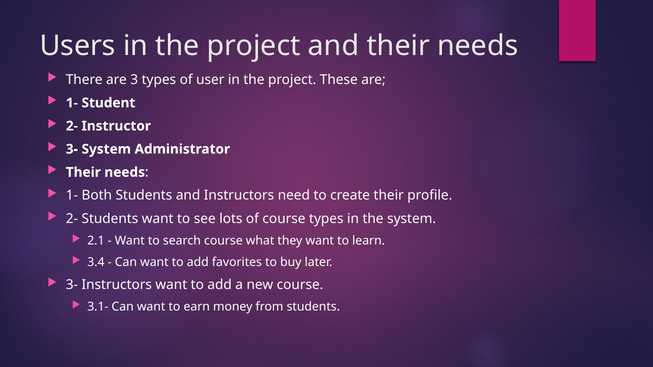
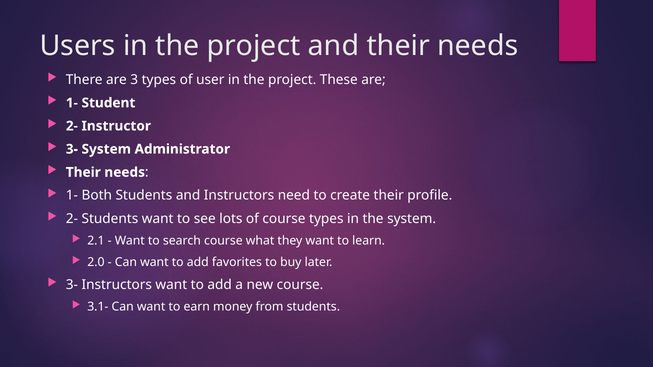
3.4: 3.4 -> 2.0
